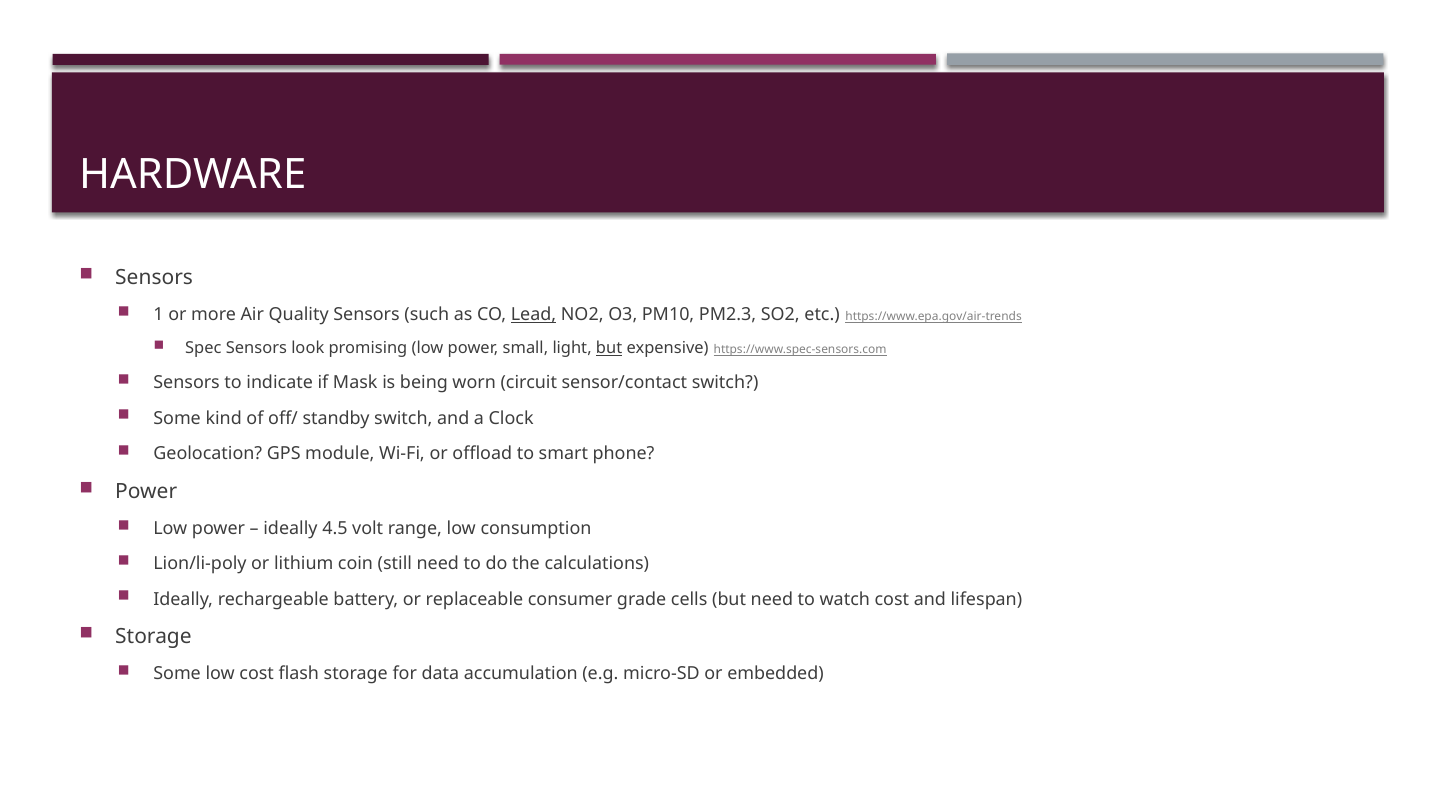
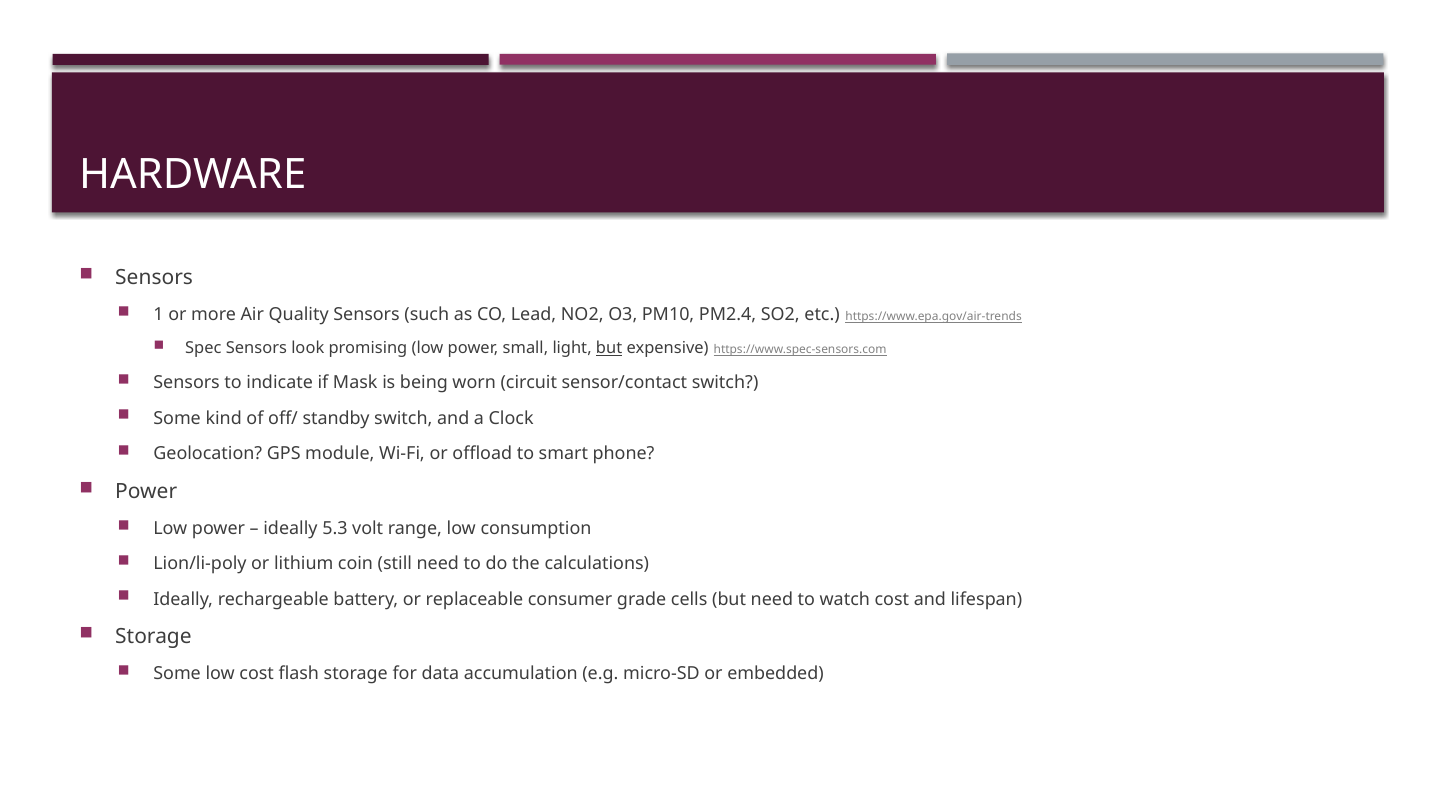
Lead underline: present -> none
PM2.3: PM2.3 -> PM2.4
4.5: 4.5 -> 5.3
